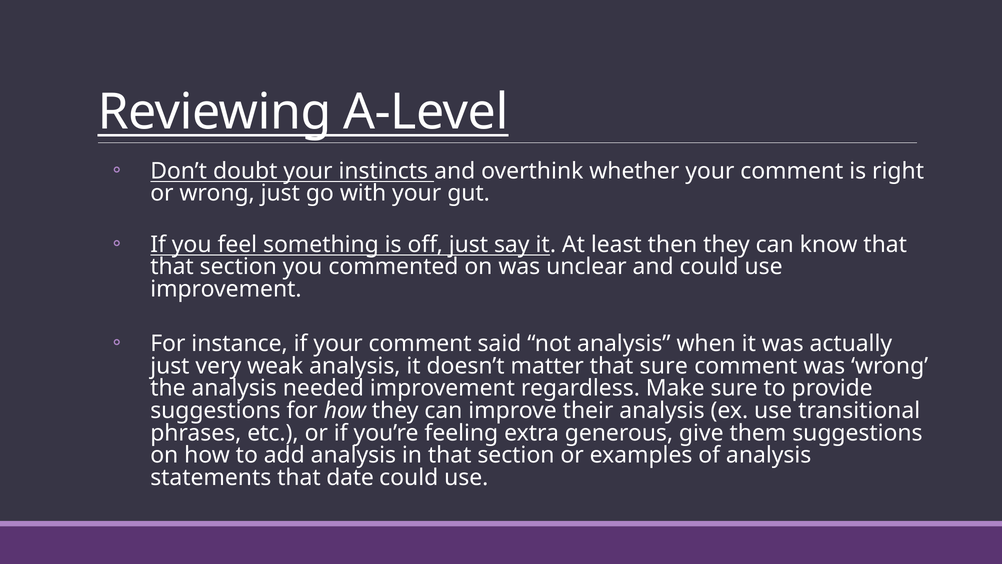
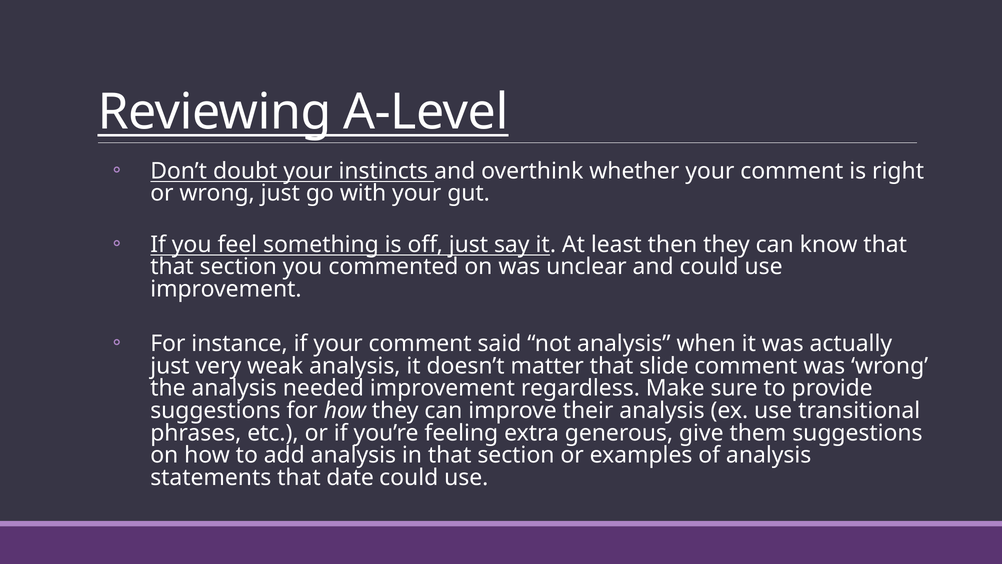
that sure: sure -> slide
